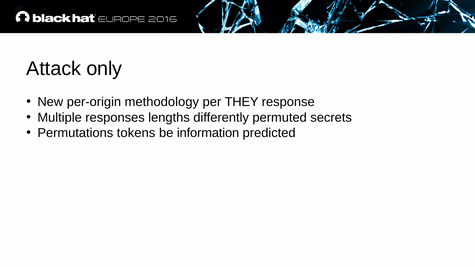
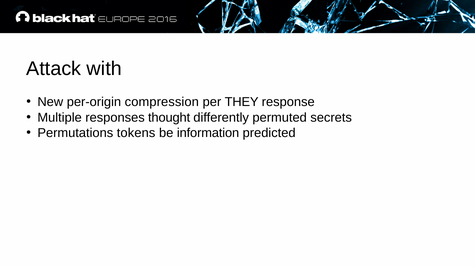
only: only -> with
methodology: methodology -> compression
lengths: lengths -> thought
